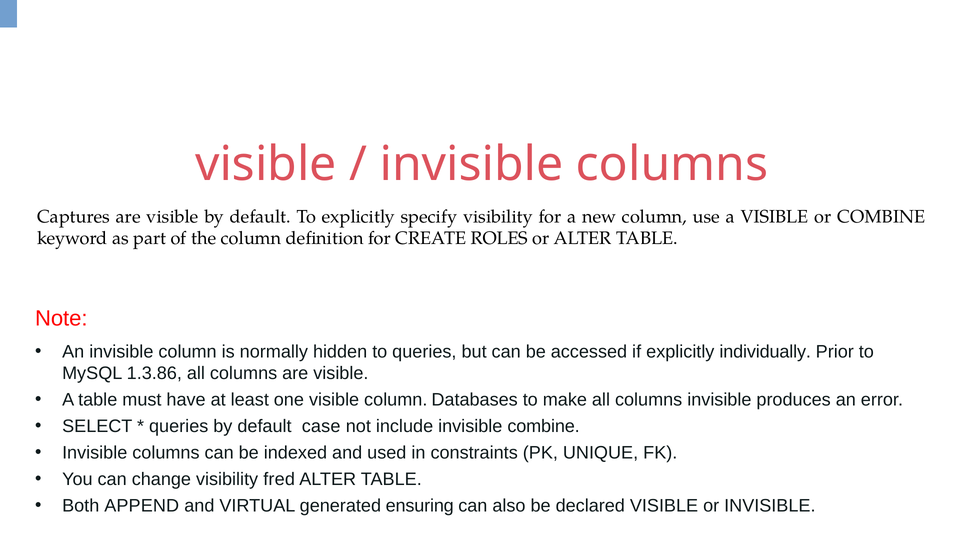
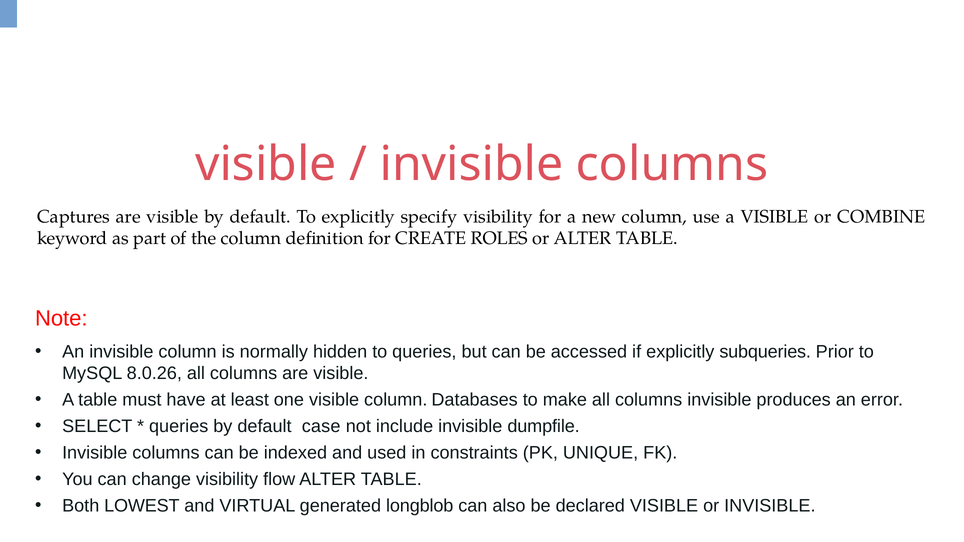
individually: individually -> subqueries
1.3.86: 1.3.86 -> 8.0.26
invisible combine: combine -> dumpfile
fred: fred -> flow
APPEND: APPEND -> LOWEST
ensuring: ensuring -> longblob
